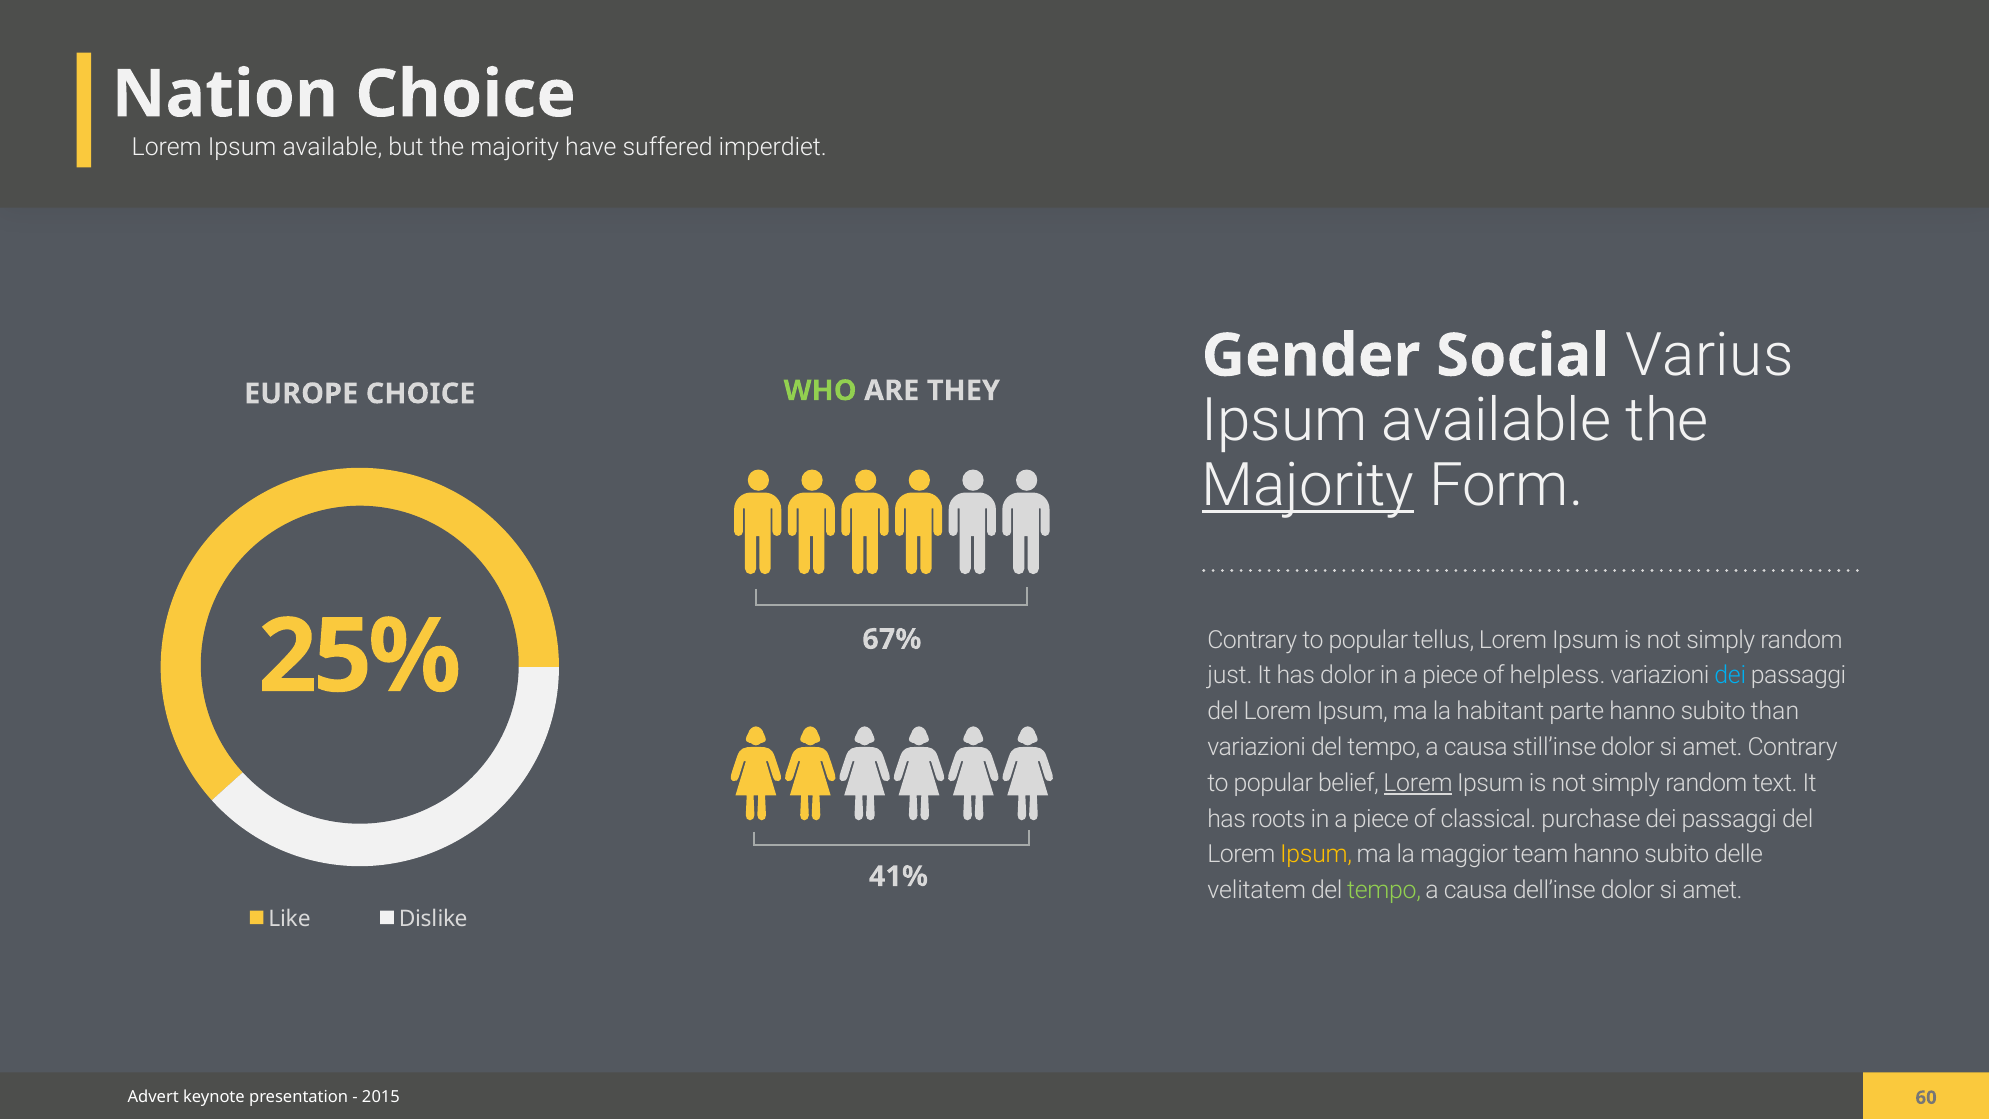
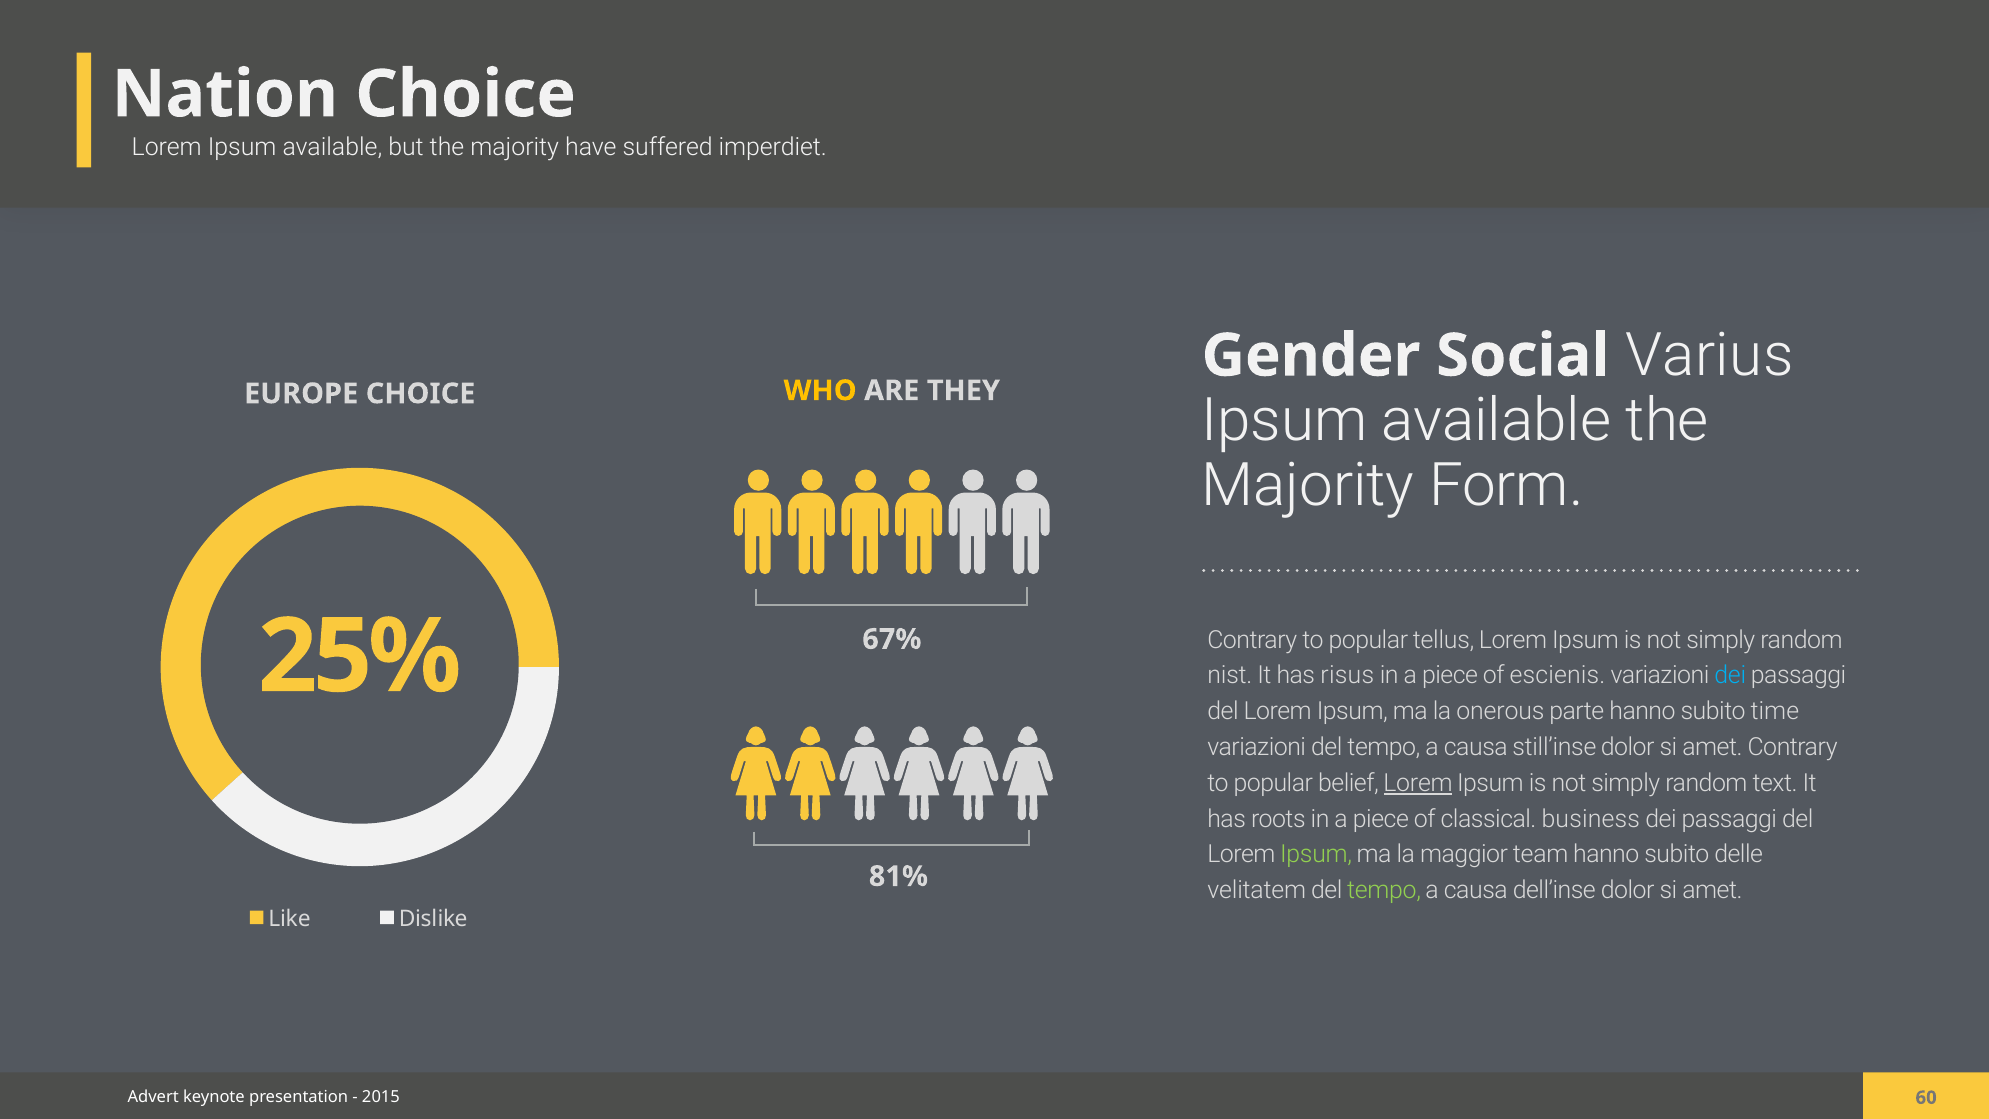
WHO colour: light green -> yellow
Majority at (1308, 486) underline: present -> none
just: just -> nist
has dolor: dolor -> risus
helpless: helpless -> escienis
habitant: habitant -> onerous
than: than -> time
purchase: purchase -> business
Ipsum at (1316, 855) colour: yellow -> light green
41%: 41% -> 81%
